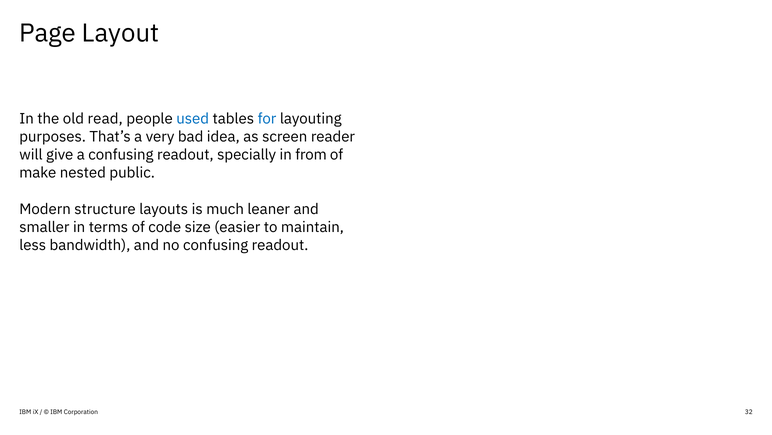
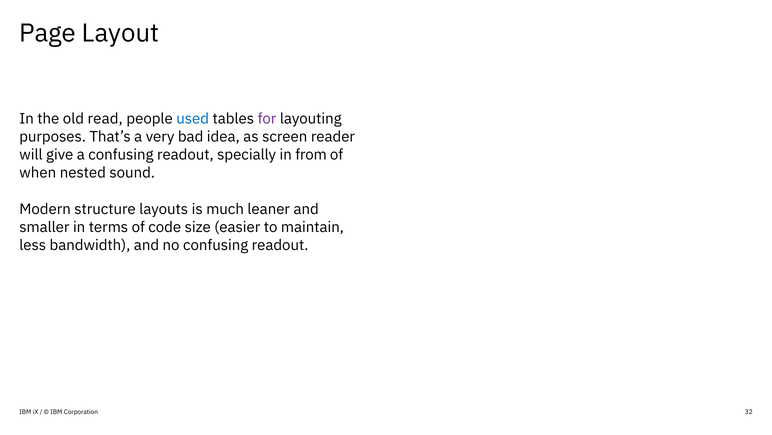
for colour: blue -> purple
make: make -> when
public: public -> sound
